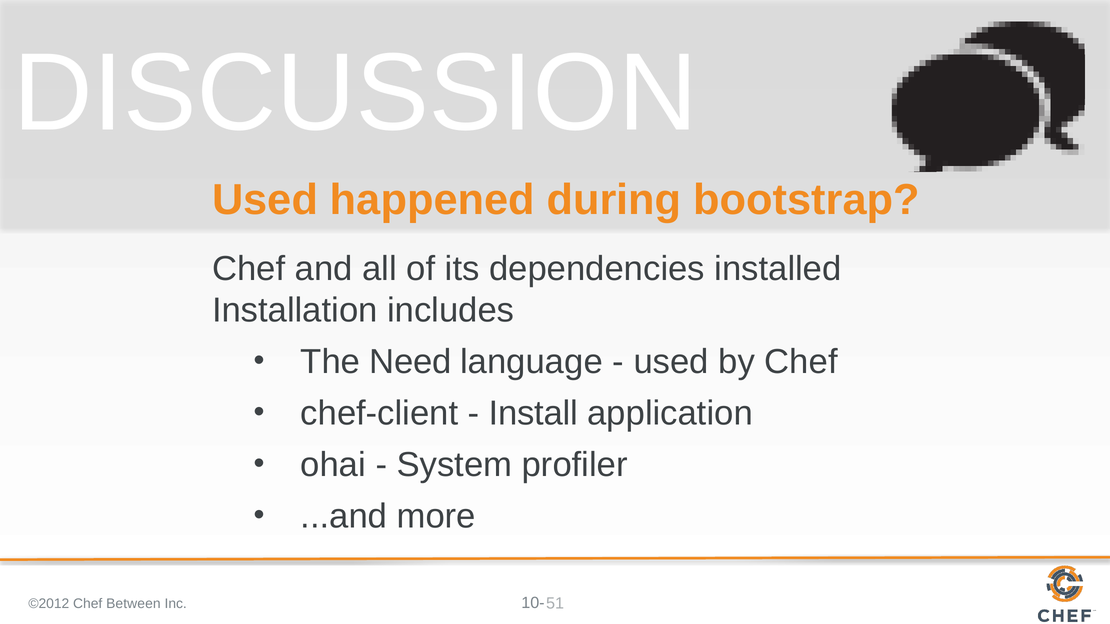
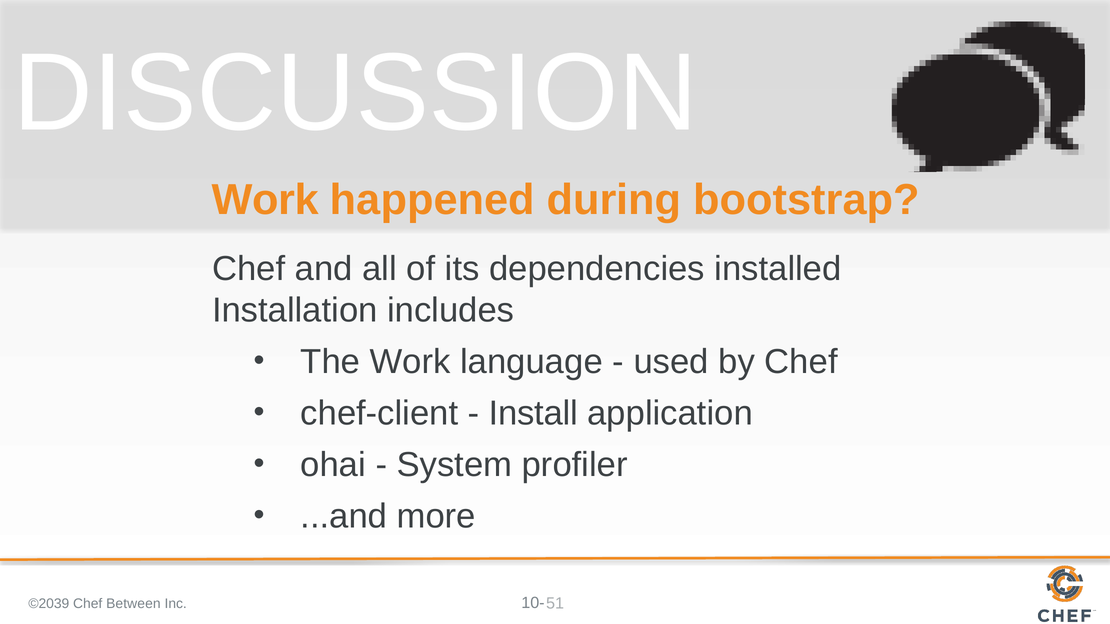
Used at (265, 200): Used -> Work
The Need: Need -> Work
©2012: ©2012 -> ©2039
